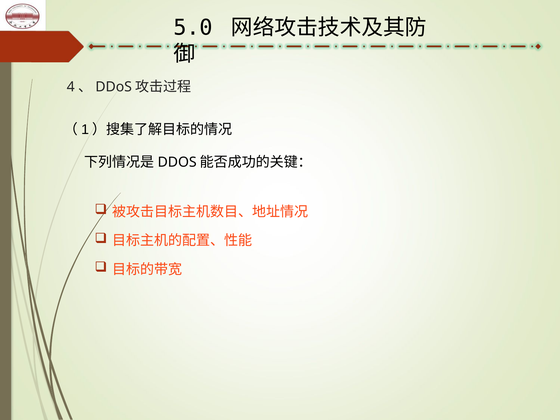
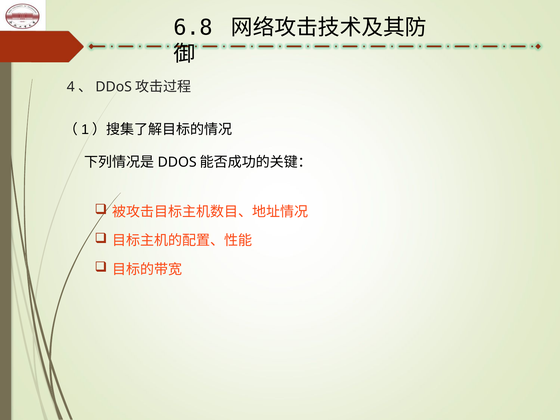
5.0: 5.0 -> 6.8
